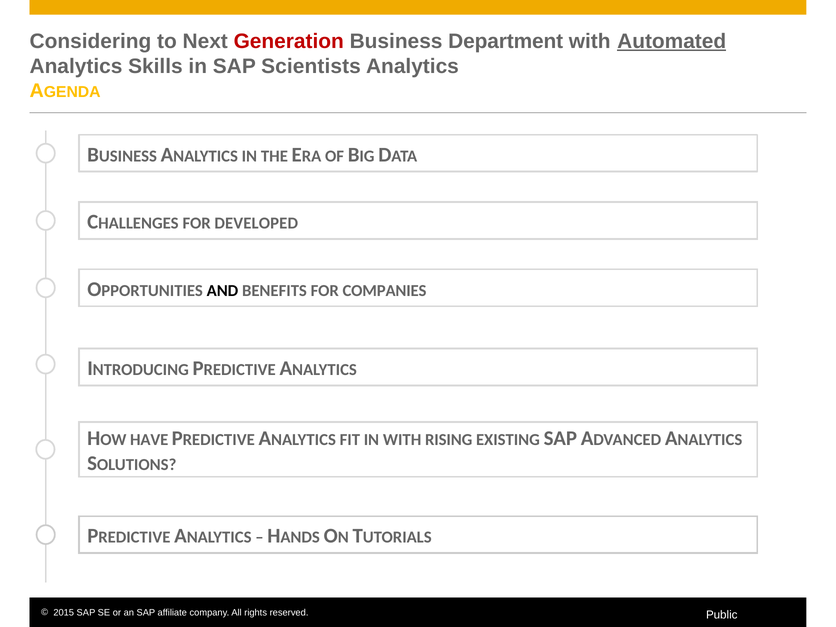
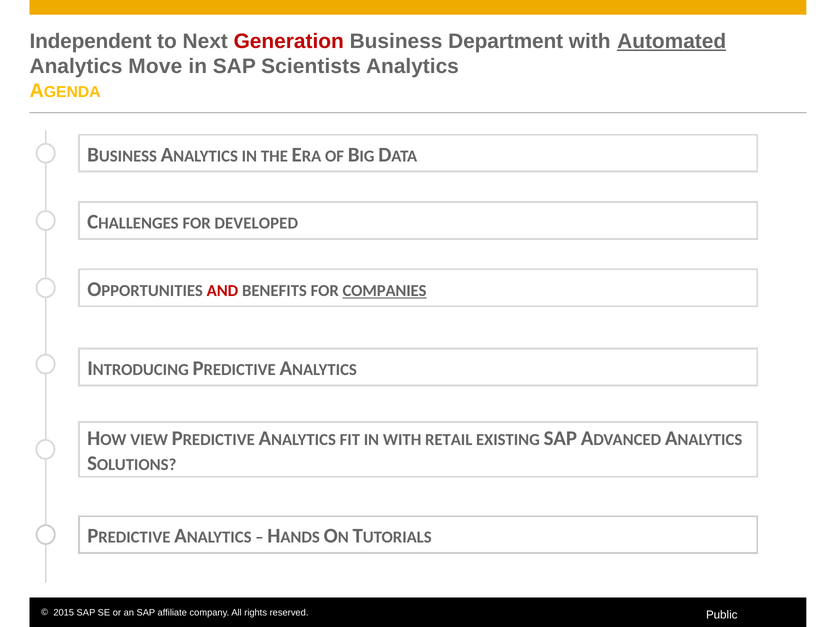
Considering: Considering -> Independent
Skills: Skills -> Move
AND colour: black -> red
COMPANIES underline: none -> present
HAVE: HAVE -> VIEW
RISING: RISING -> RETAIL
